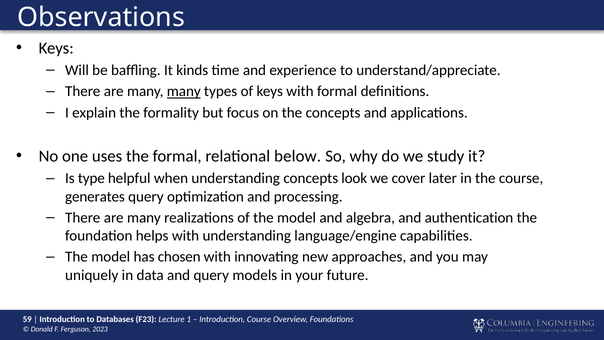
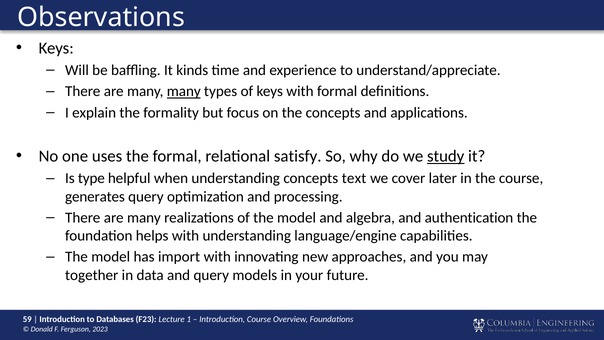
below: below -> satisfy
study underline: none -> present
look: look -> text
chosen: chosen -> import
uniquely: uniquely -> together
